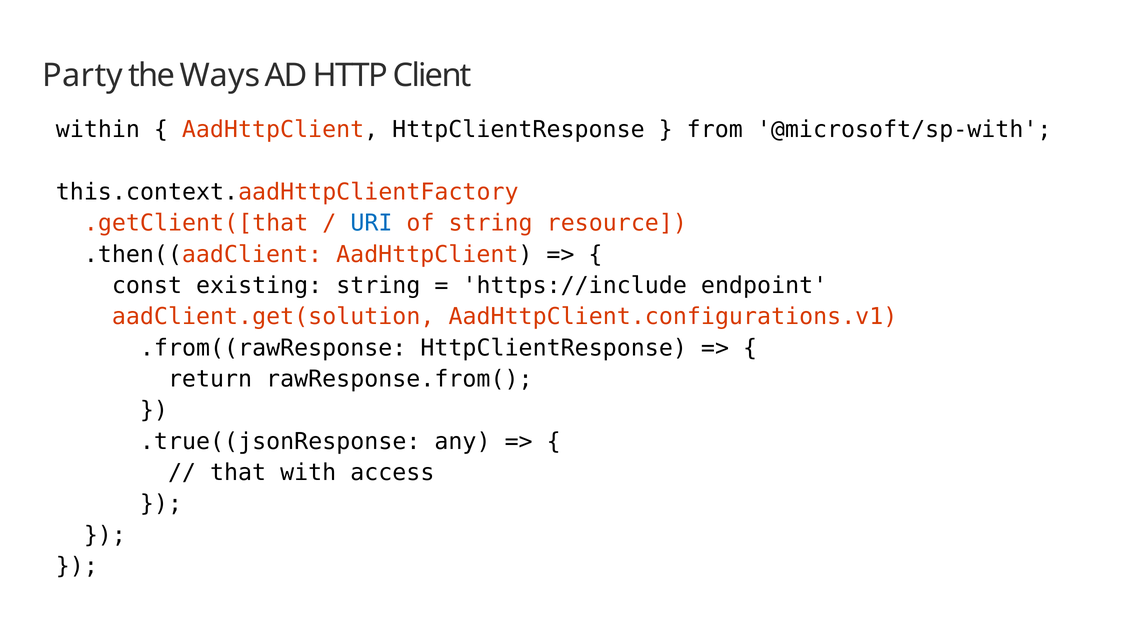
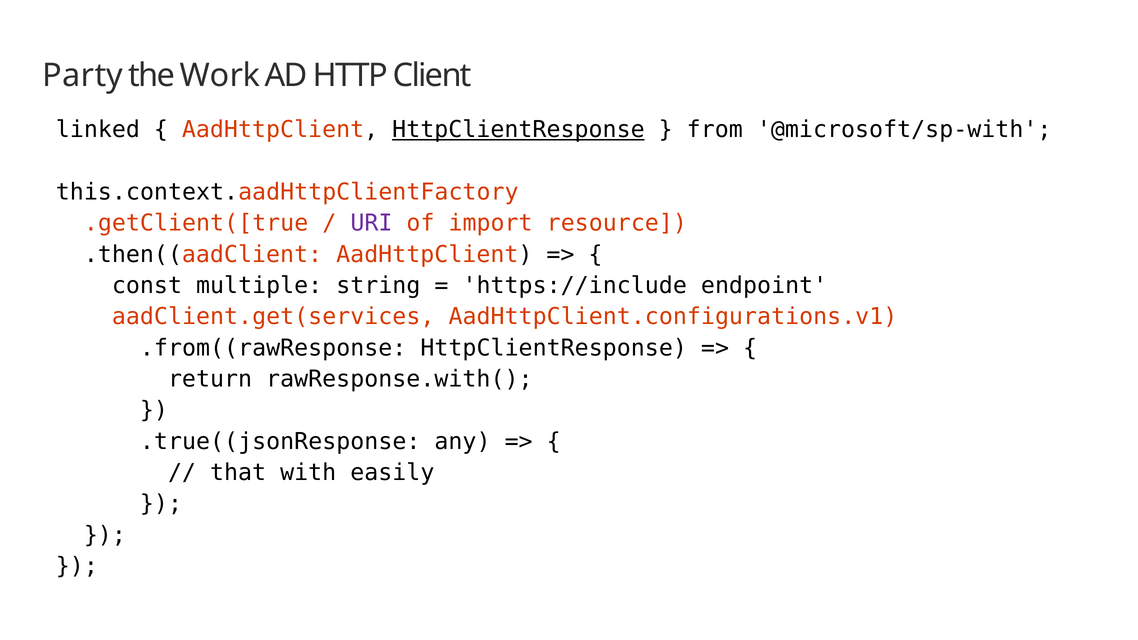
Ways: Ways -> Work
within: within -> linked
HttpClientResponse at (518, 130) underline: none -> present
.getClient([that: .getClient([that -> .getClient([true
URI colour: blue -> purple
of string: string -> import
existing: existing -> multiple
aadClient.get(solution: aadClient.get(solution -> aadClient.get(services
rawResponse.from(: rawResponse.from( -> rawResponse.with(
access: access -> easily
